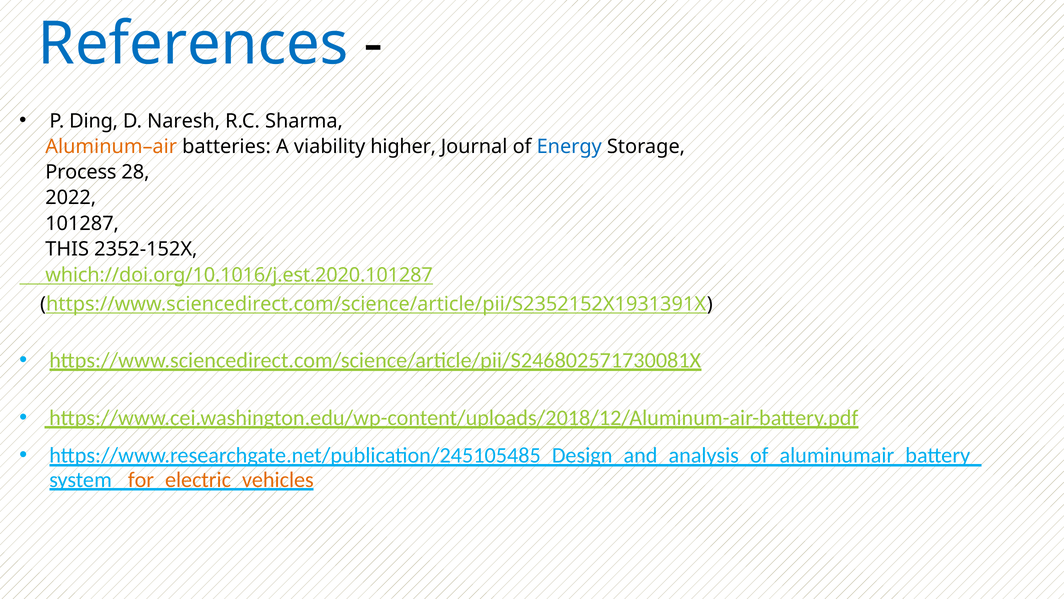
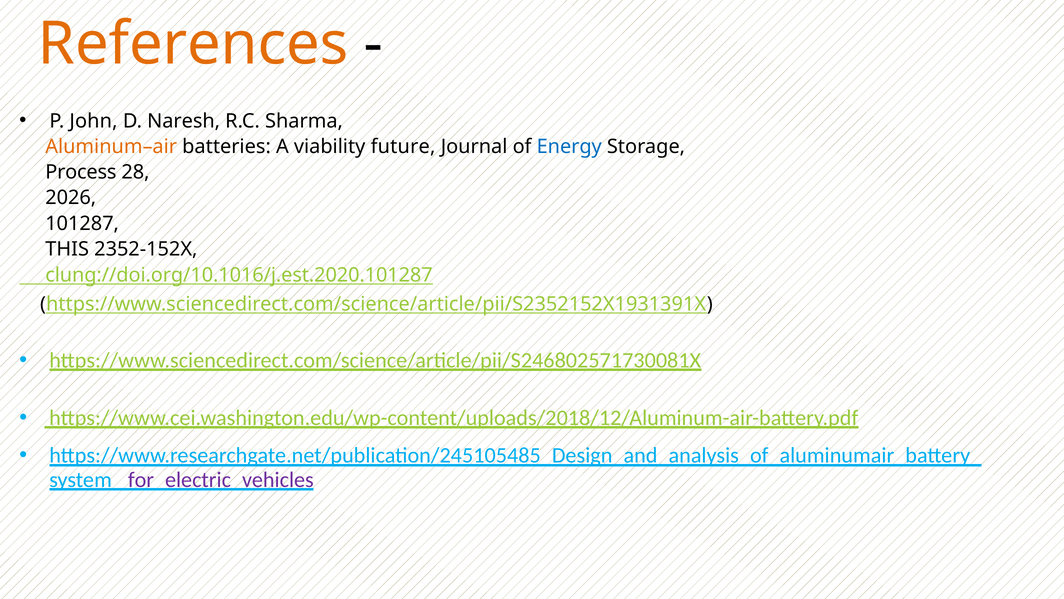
References colour: blue -> orange
Ding: Ding -> John
higher: higher -> future
2022: 2022 -> 2026
which://doi.org/10.1016/j.est.2020.101287: which://doi.org/10.1016/j.est.2020.101287 -> clung://doi.org/10.1016/j.est.2020.101287
for_electric_vehicles colour: orange -> purple
